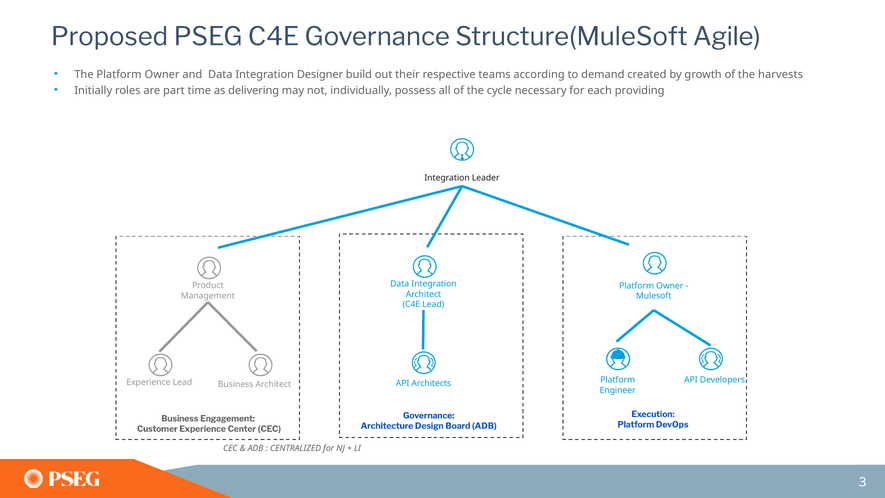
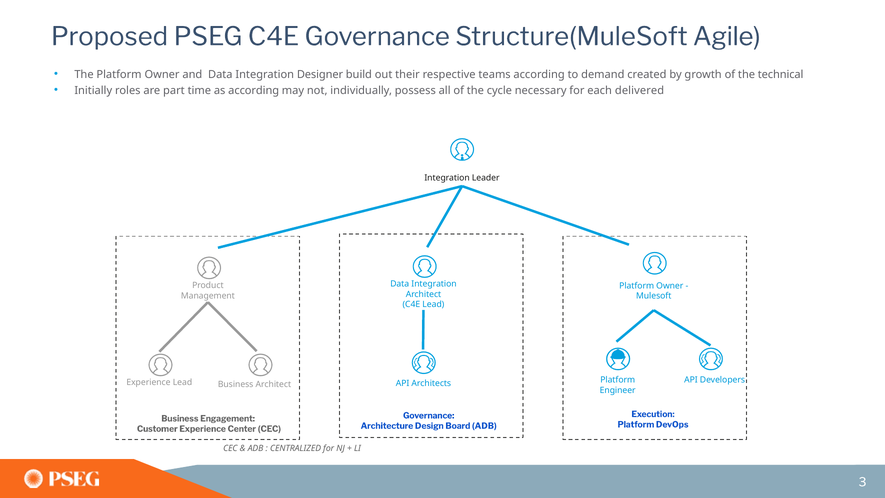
harvests: harvests -> technical
as delivering: delivering -> according
providing: providing -> delivered
